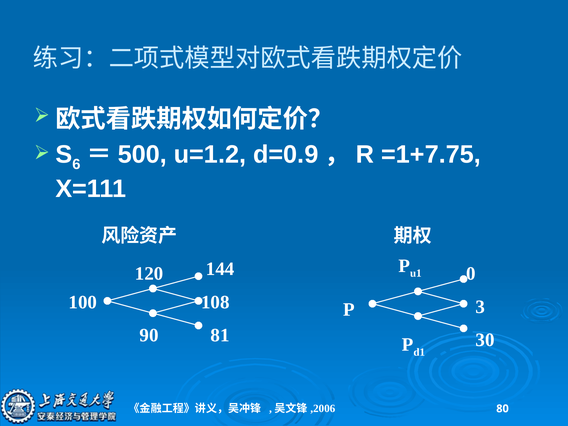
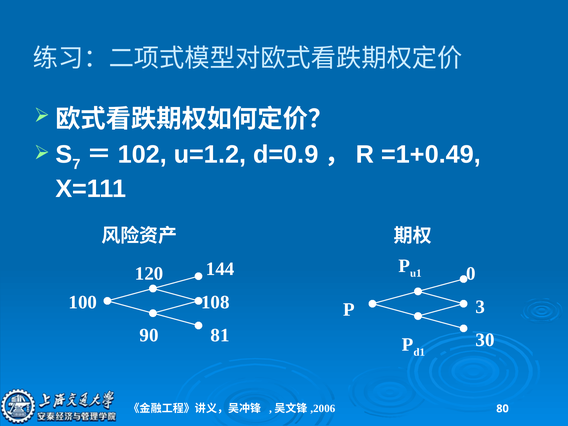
6: 6 -> 7
500: 500 -> 102
=1+7.75: =1+7.75 -> =1+0.49
